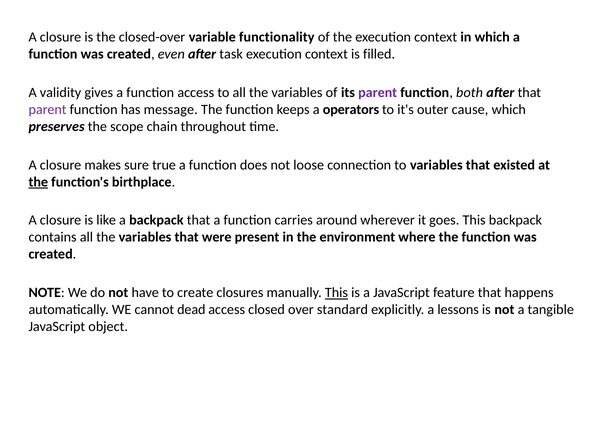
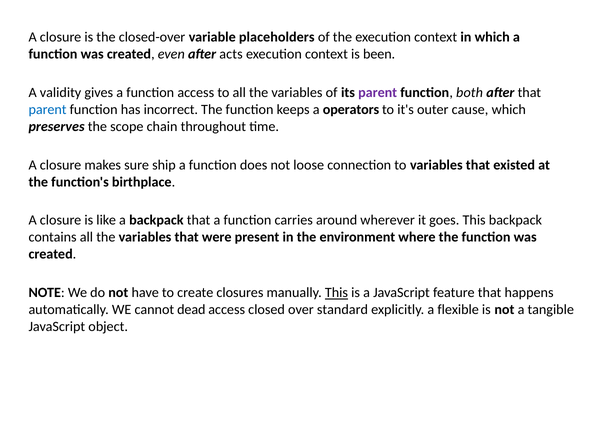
functionality: functionality -> placeholders
task: task -> acts
filled: filled -> been
parent at (48, 110) colour: purple -> blue
message: message -> incorrect
true: true -> ship
the at (38, 182) underline: present -> none
lessons: lessons -> flexible
